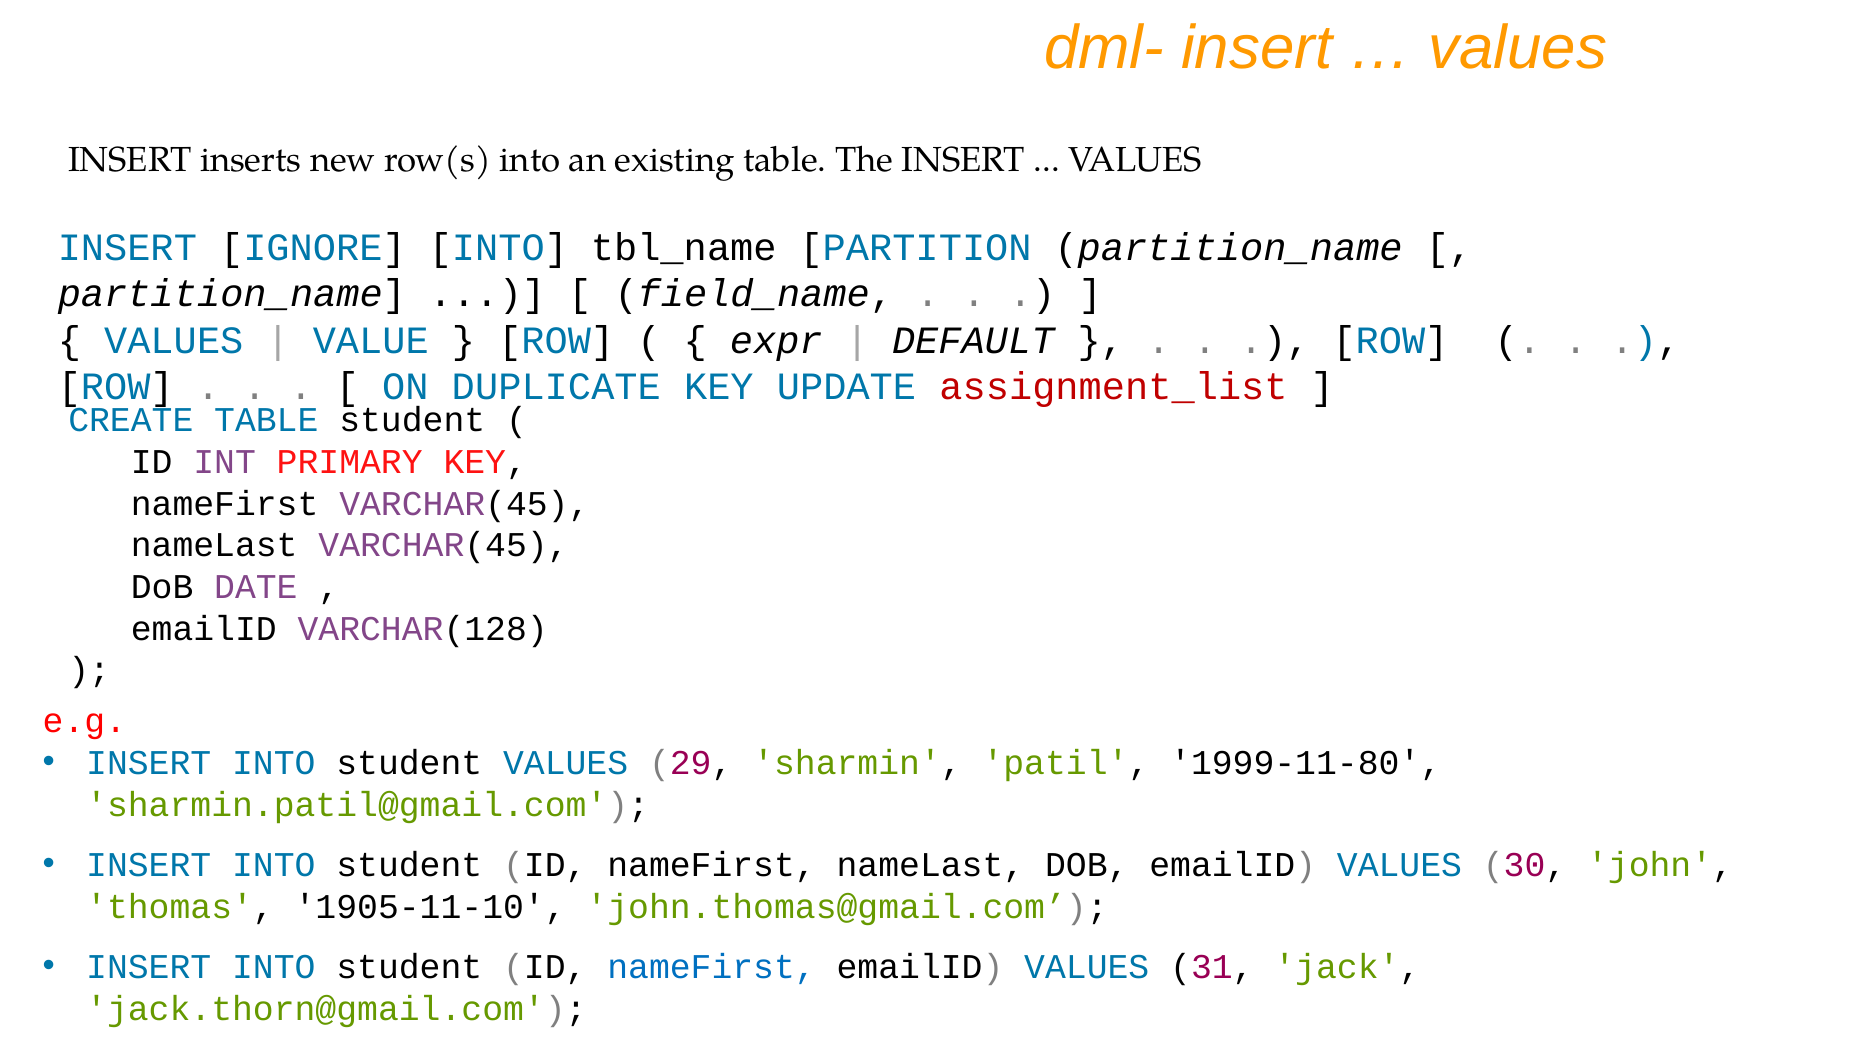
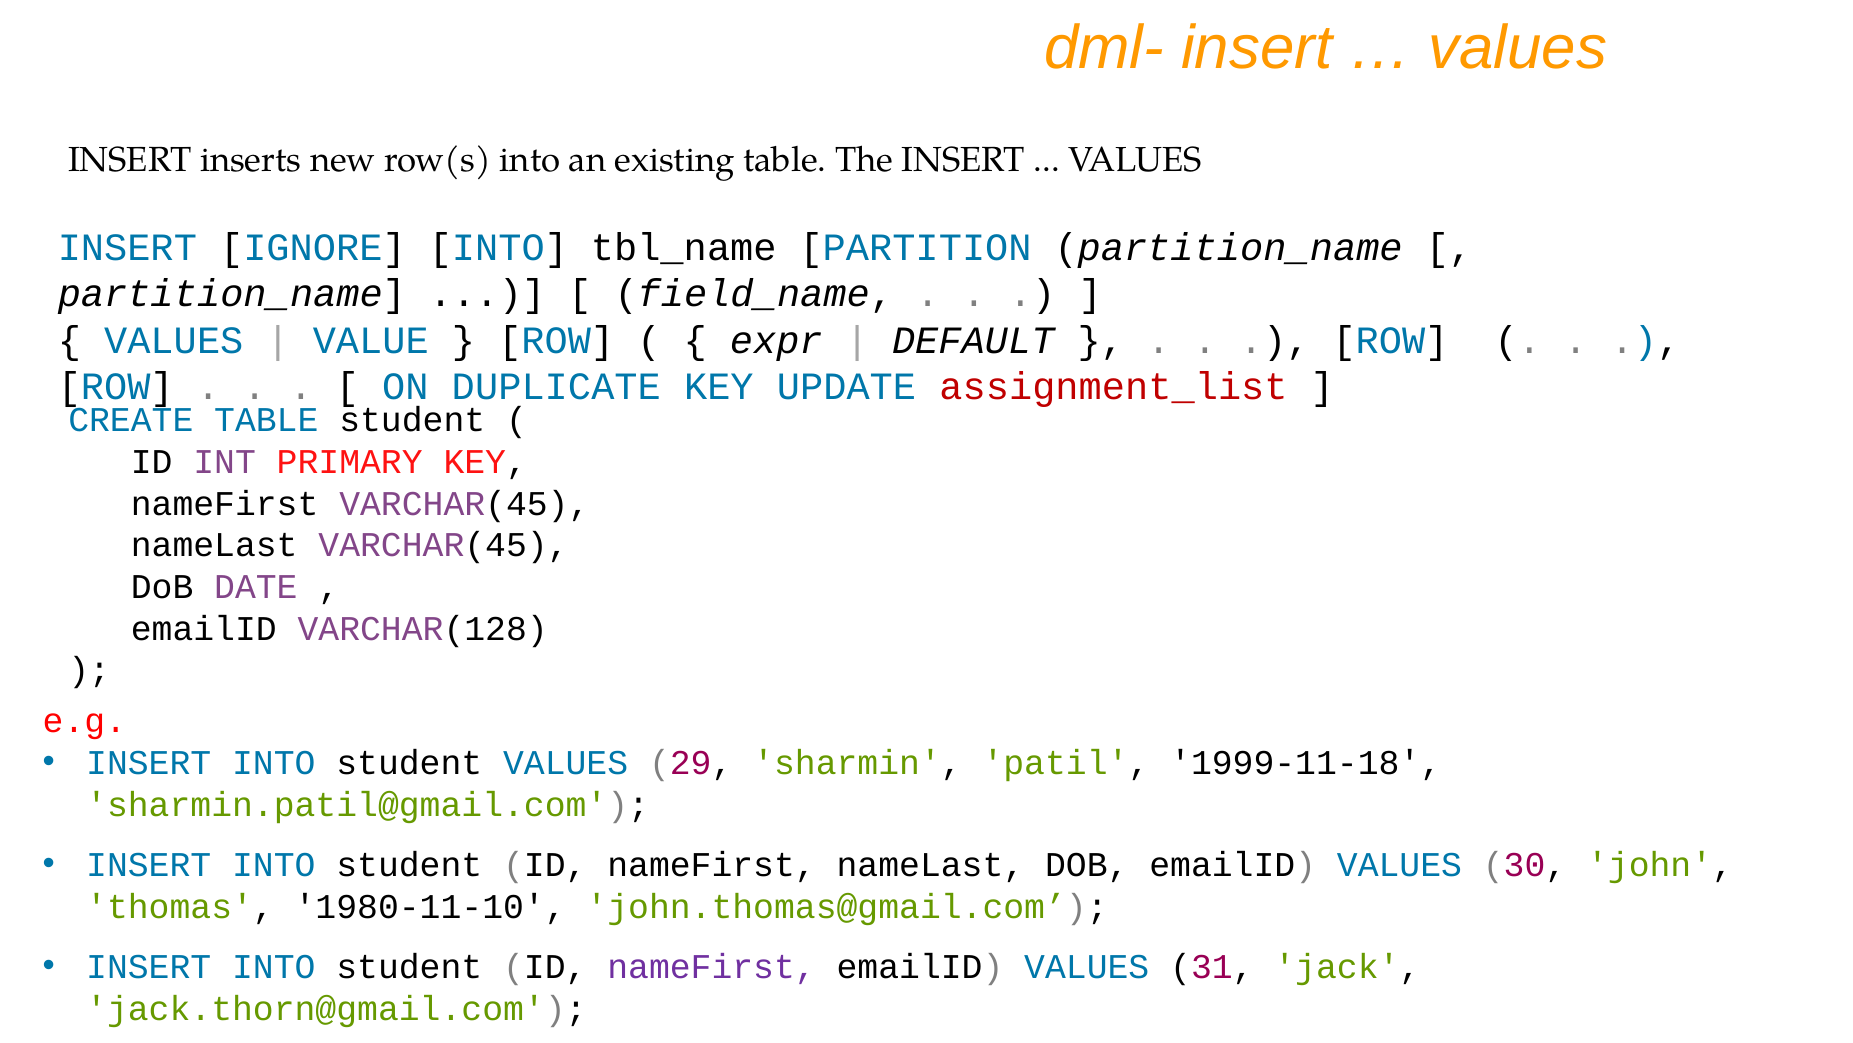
1999-11-80: 1999-11-80 -> 1999-11-18
1905-11-10: 1905-11-10 -> 1980-11-10
nameFirst at (712, 966) colour: blue -> purple
